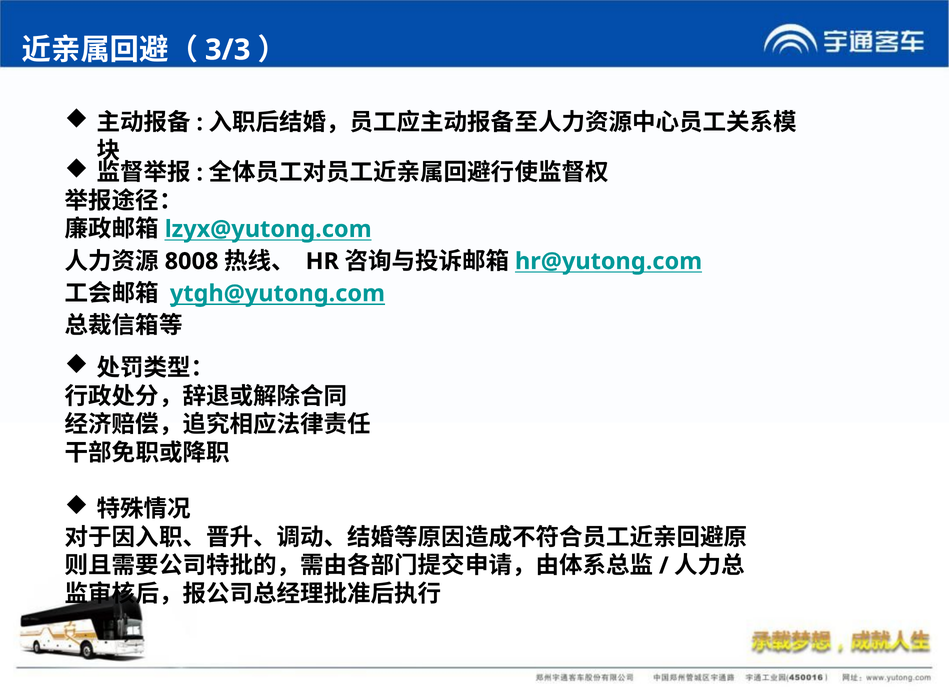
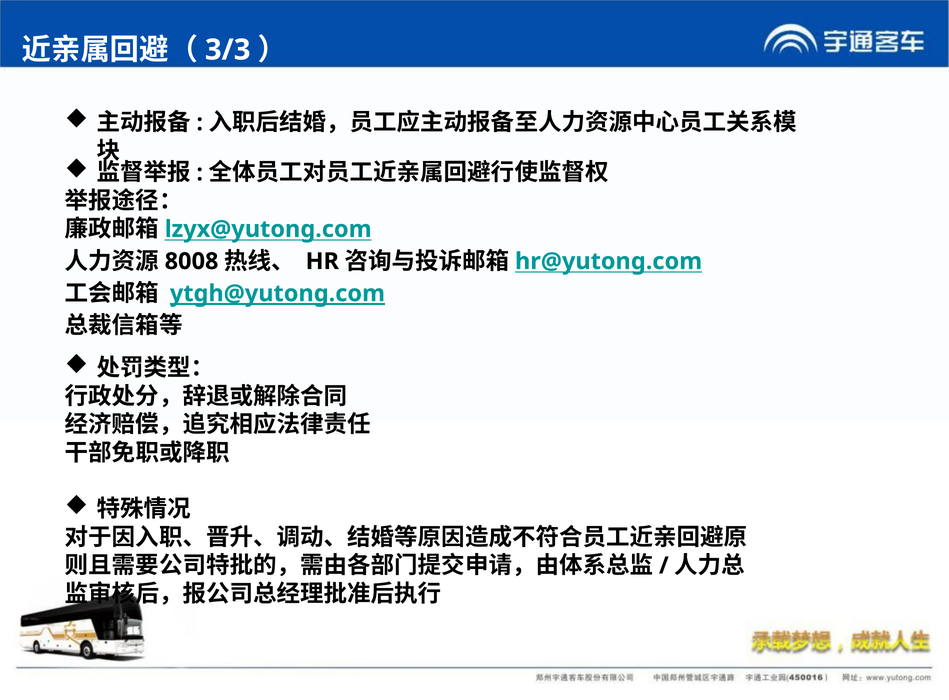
ytgh@yutong.com underline: none -> present
